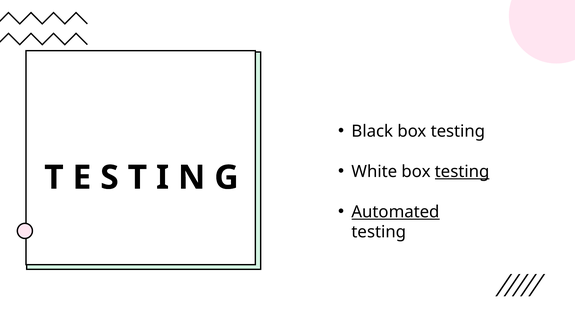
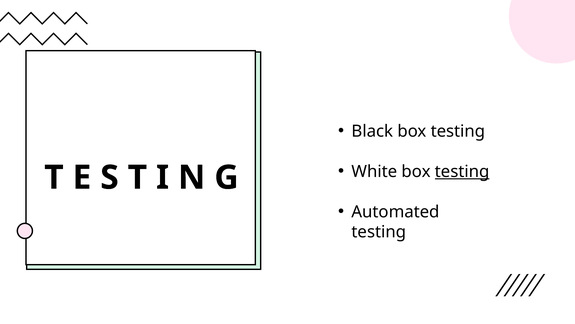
Automated underline: present -> none
